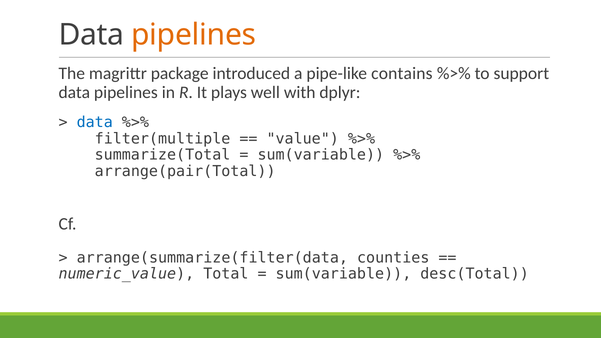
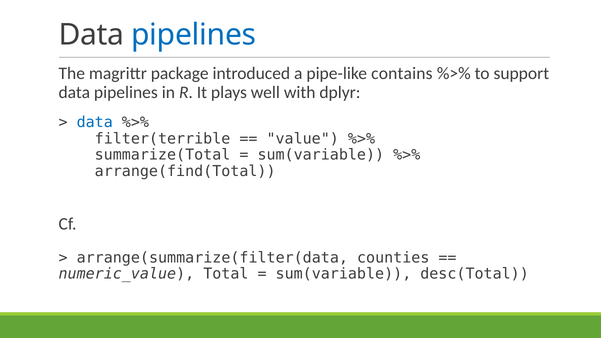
pipelines at (194, 35) colour: orange -> blue
filter(multiple: filter(multiple -> filter(terrible
arrange(pair(Total: arrange(pair(Total -> arrange(find(Total
